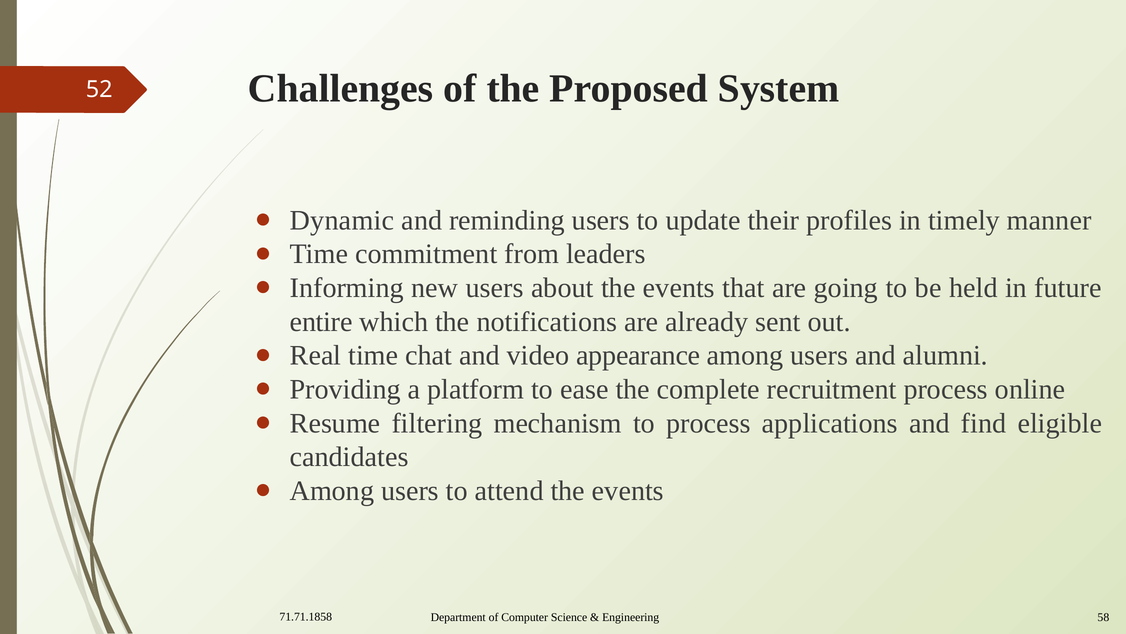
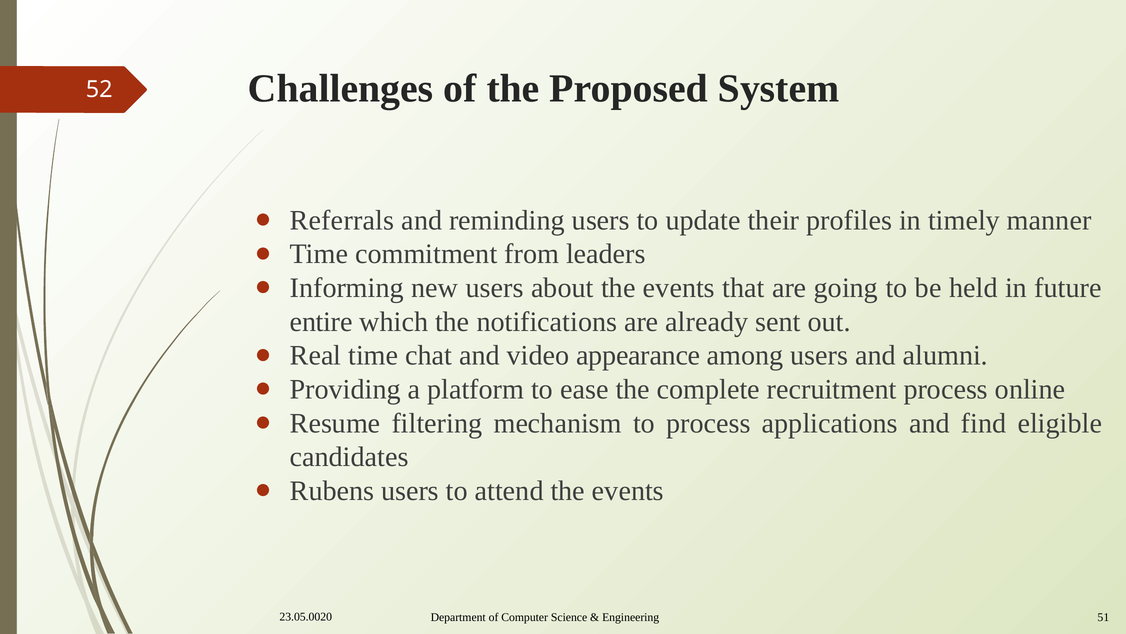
Dynamic: Dynamic -> Referrals
Among at (332, 490): Among -> Rubens
71.71.1858: 71.71.1858 -> 23.05.0020
58: 58 -> 51
